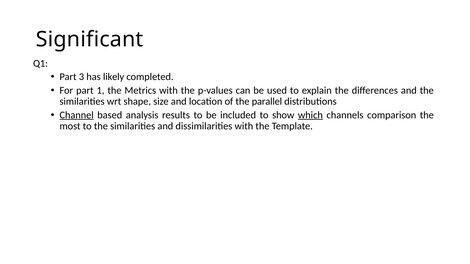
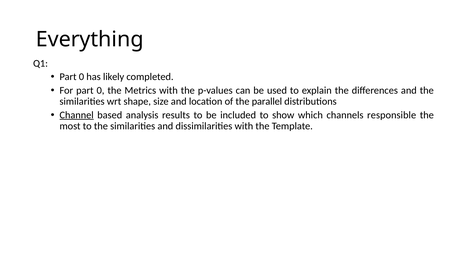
Significant: Significant -> Everything
3 at (81, 77): 3 -> 0
For part 1: 1 -> 0
which underline: present -> none
comparison: comparison -> responsible
